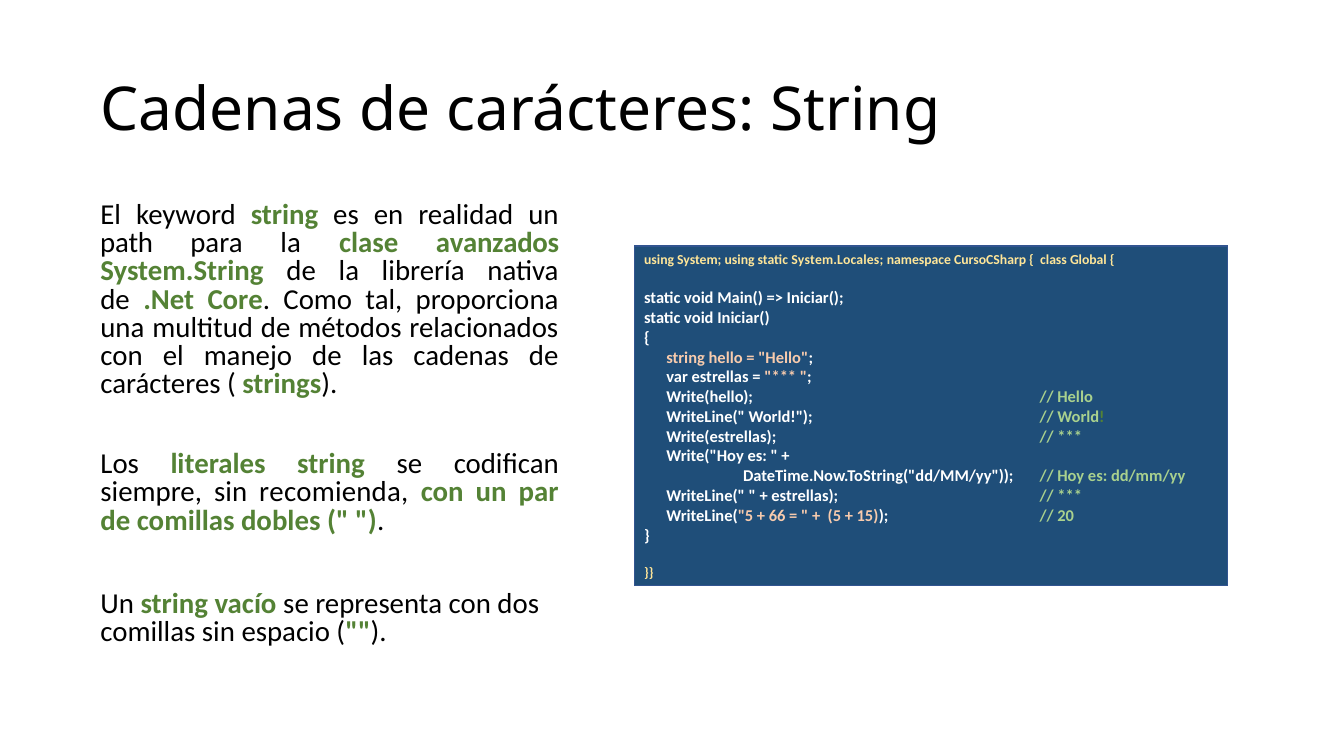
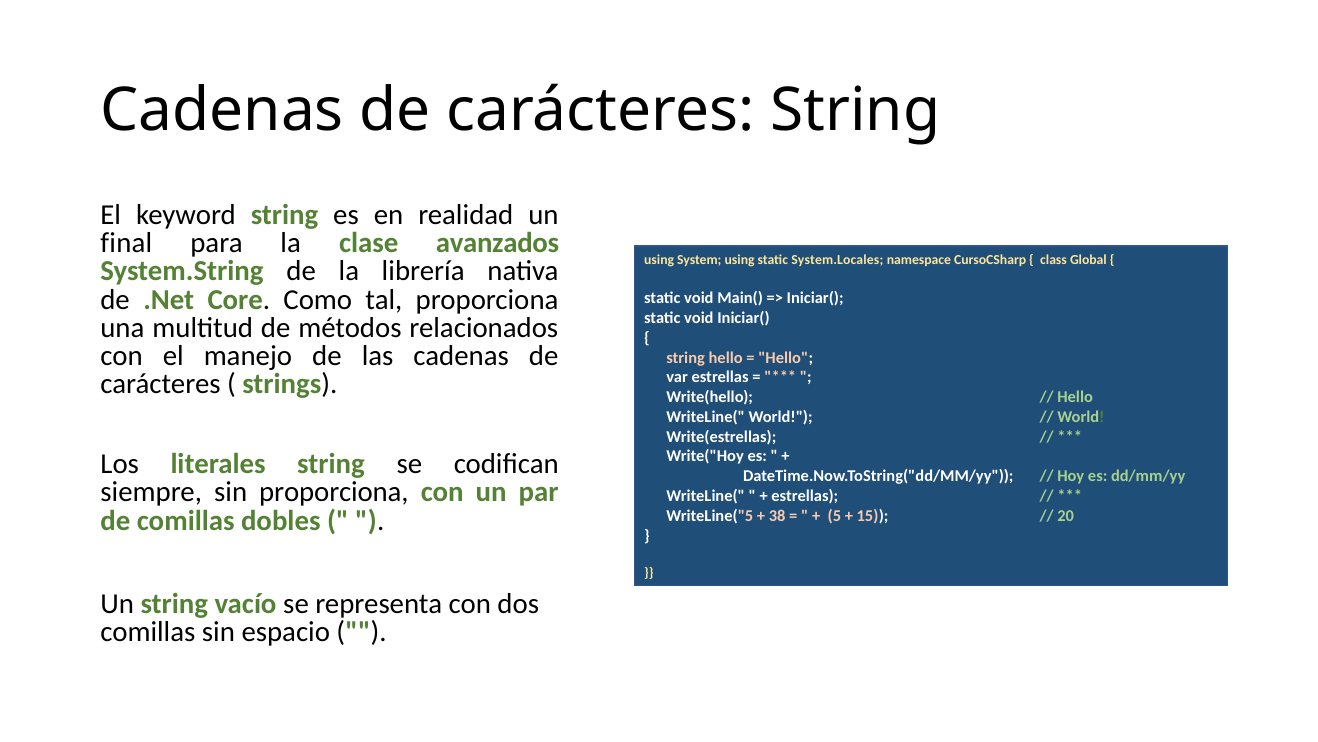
path: path -> final
sin recomienda: recomienda -> proporciona
66: 66 -> 38
